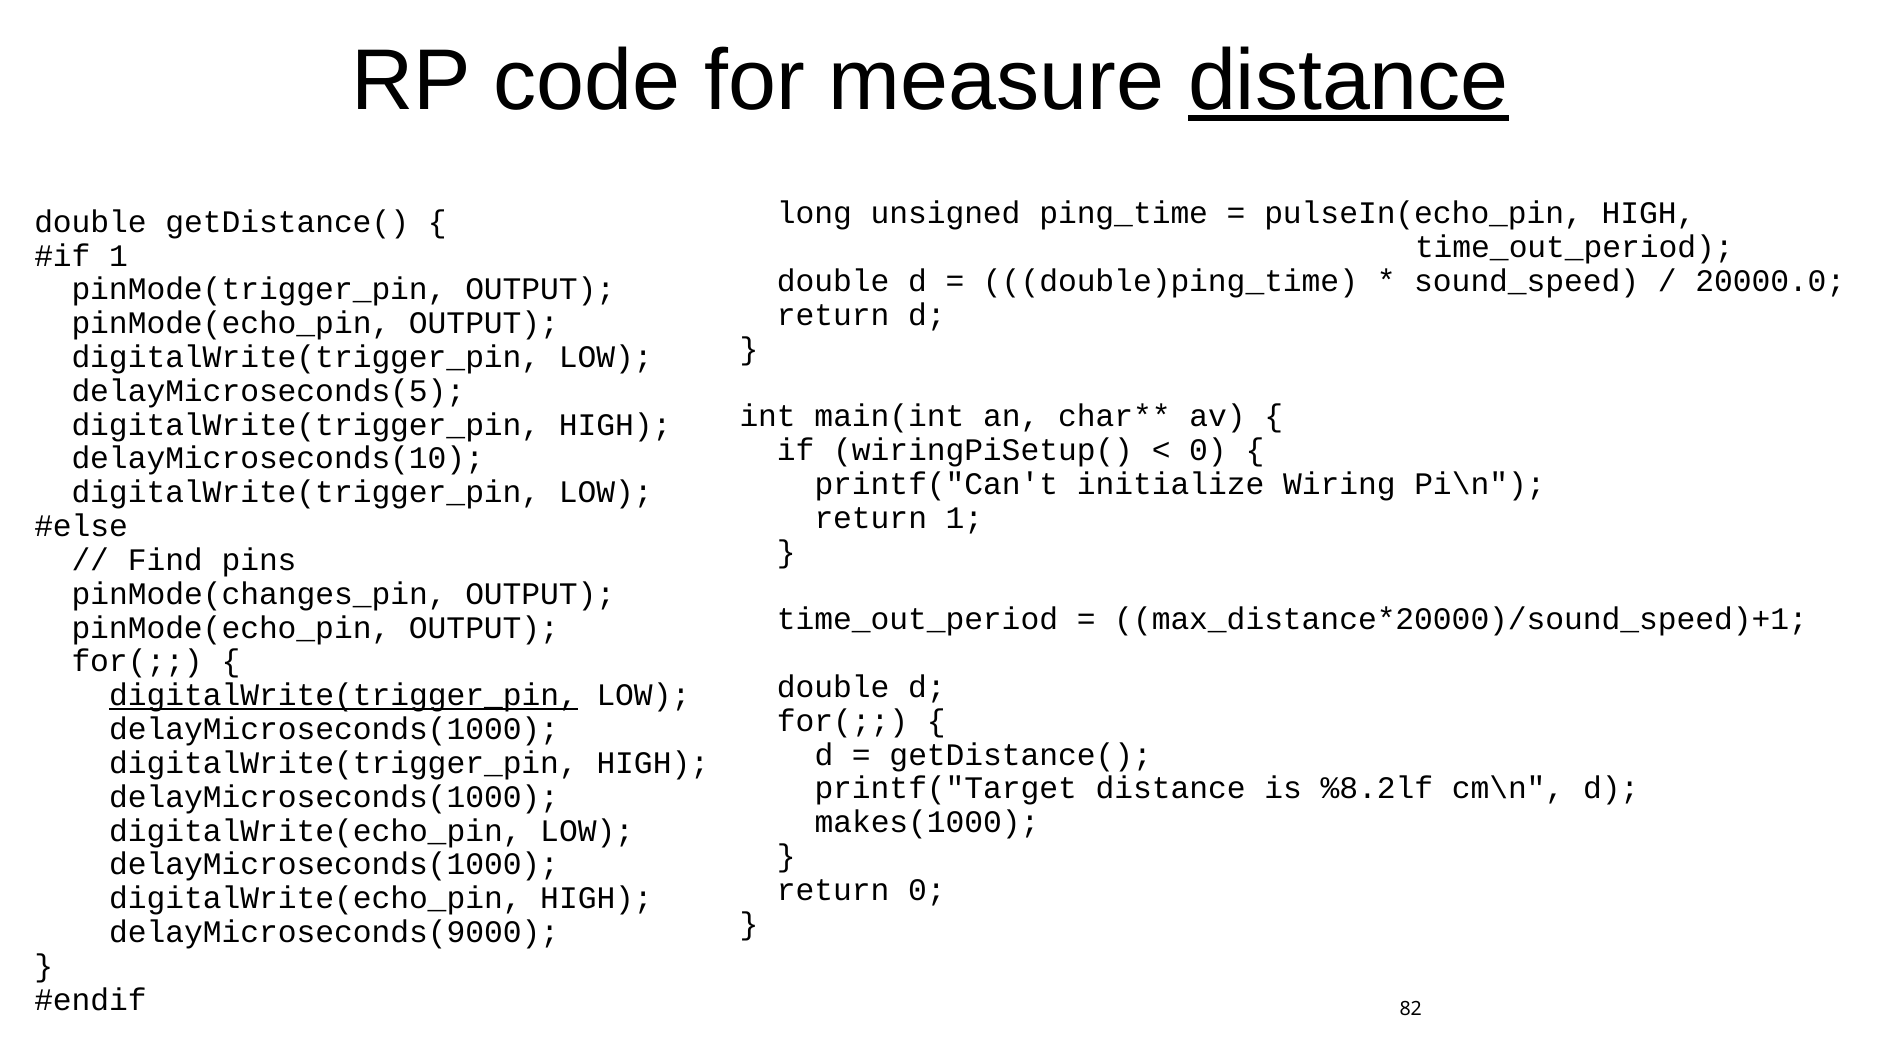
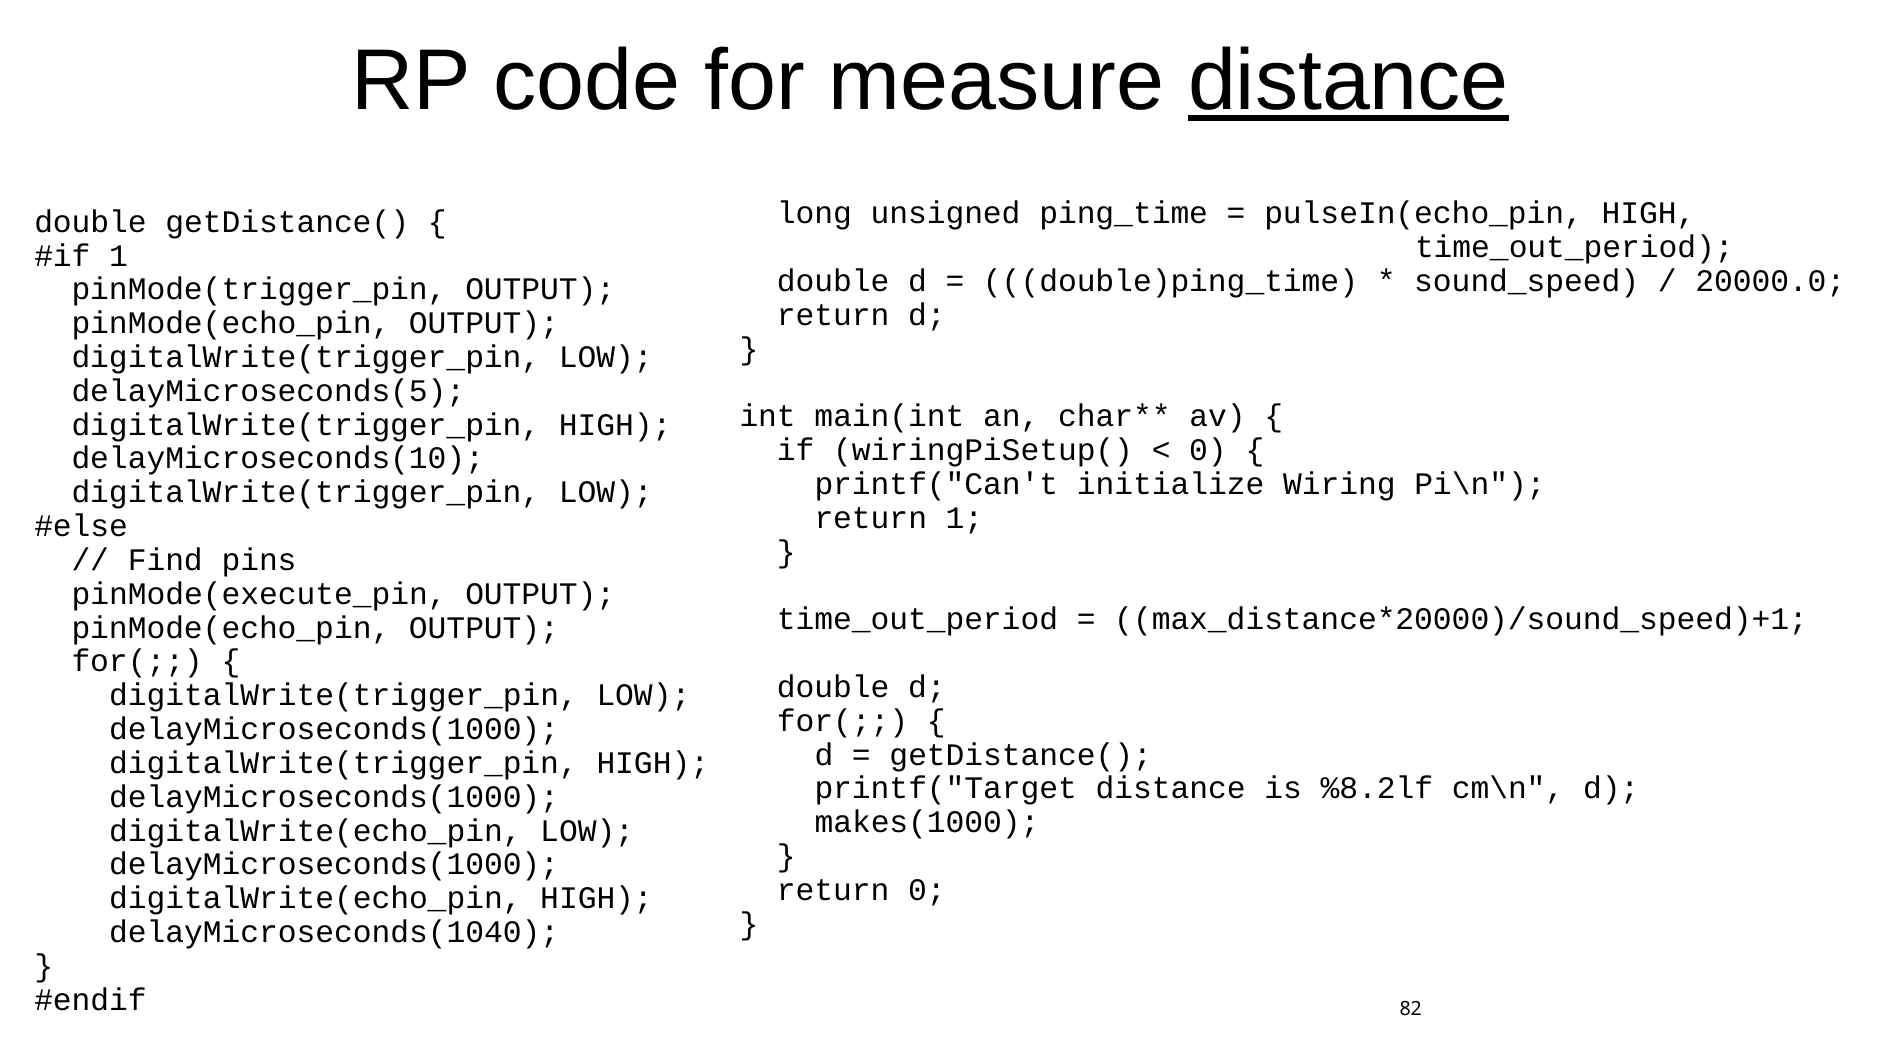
pinMode(changes_pin: pinMode(changes_pin -> pinMode(execute_pin
digitalWrite(trigger_pin at (344, 695) underline: present -> none
delayMicroseconds(9000: delayMicroseconds(9000 -> delayMicroseconds(1040
